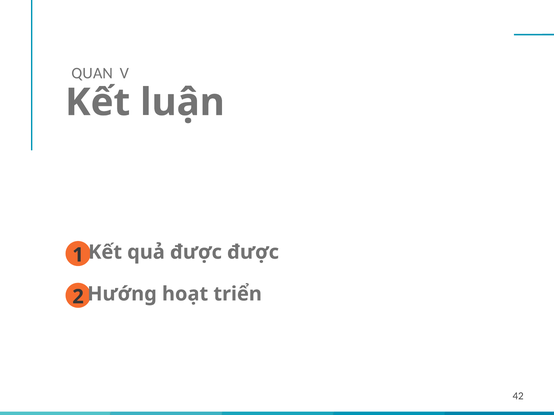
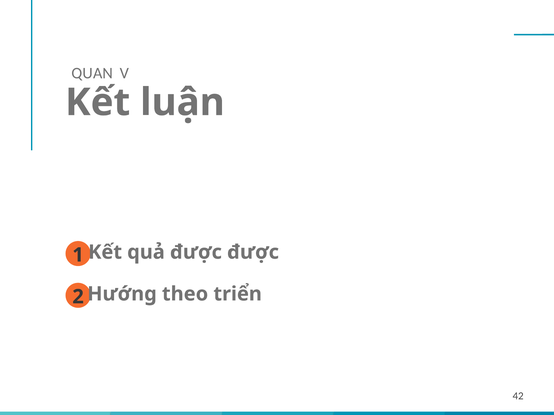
hoạt: hoạt -> theo
